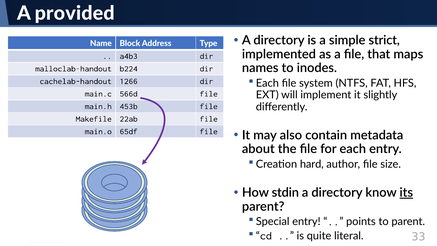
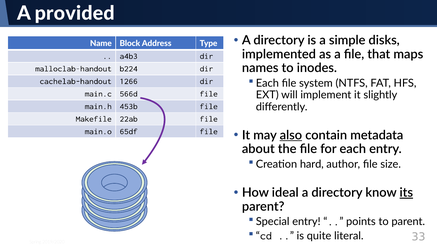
strict: strict -> disks
also underline: none -> present
stdin: stdin -> ideal
